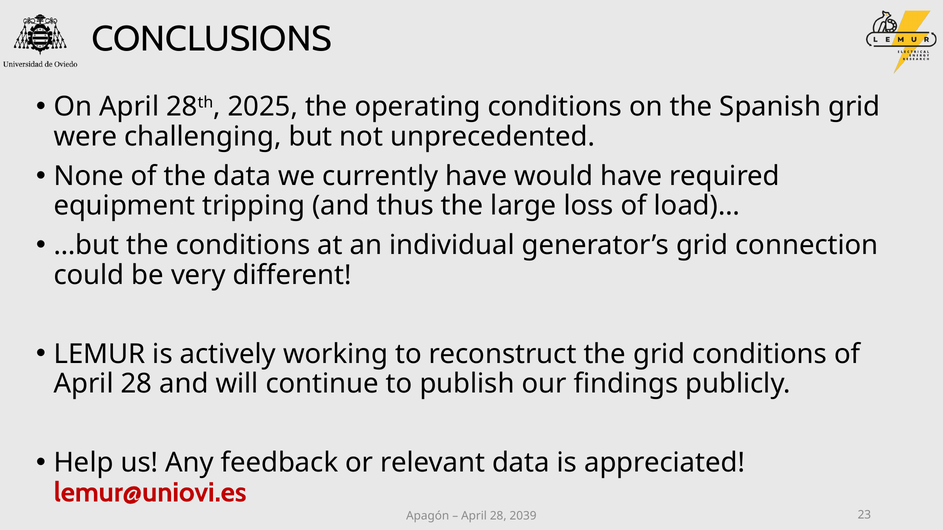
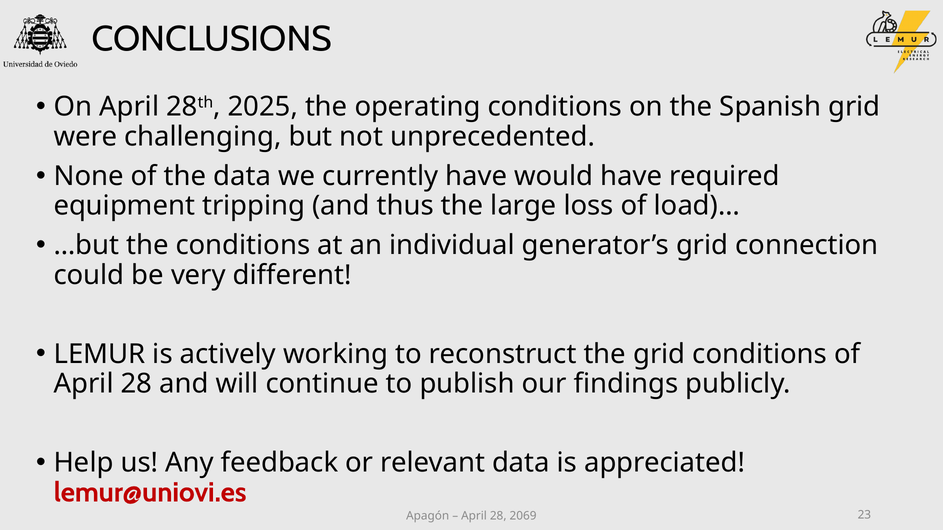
2039: 2039 -> 2069
